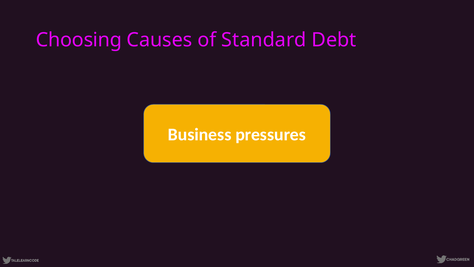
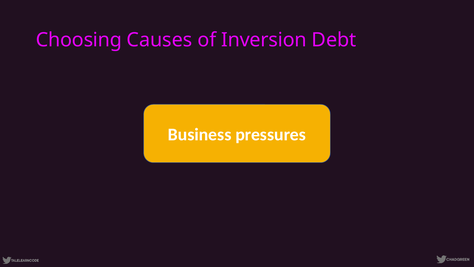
Standard: Standard -> Inversion
